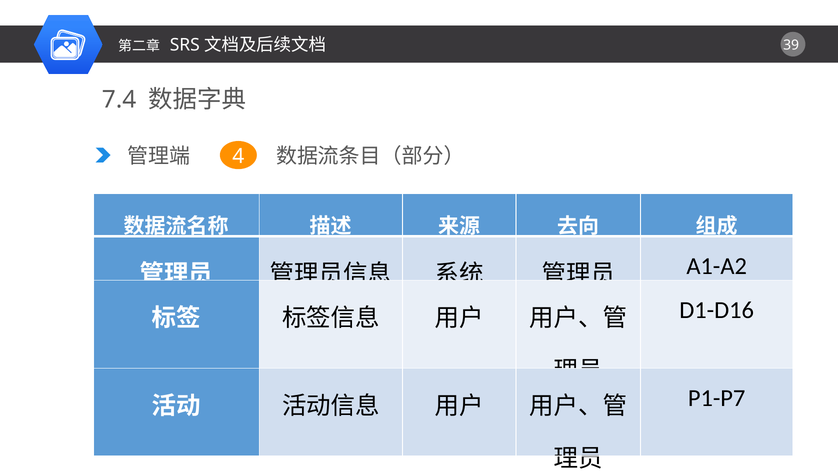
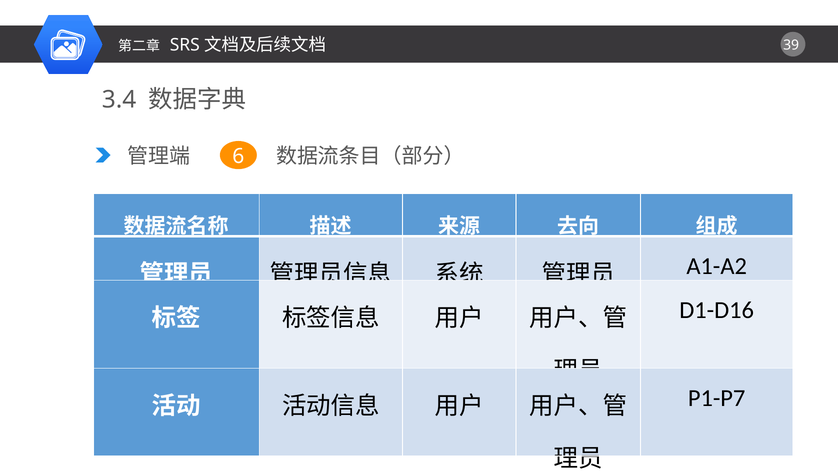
7.4: 7.4 -> 3.4
4: 4 -> 6
